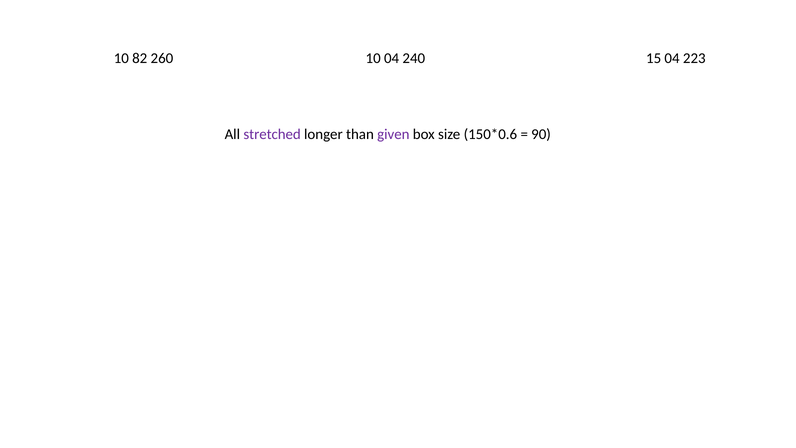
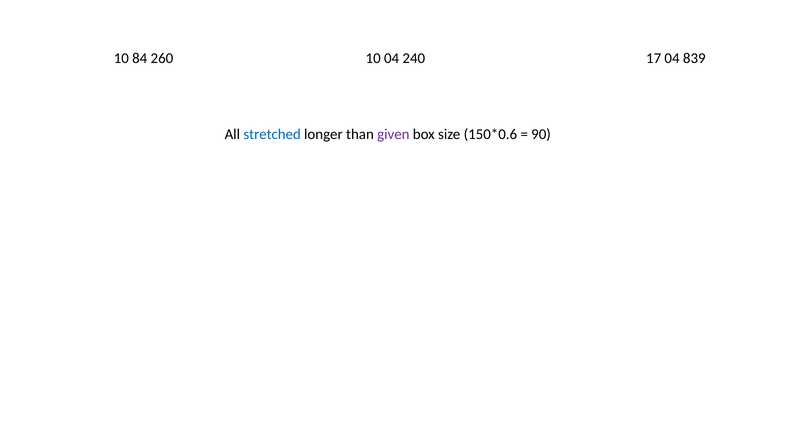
82: 82 -> 84
15: 15 -> 17
223: 223 -> 839
stretched colour: purple -> blue
